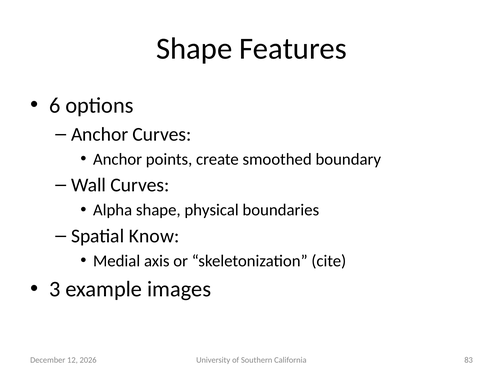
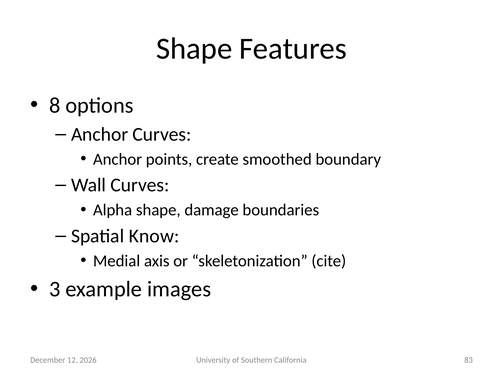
6: 6 -> 8
physical: physical -> damage
